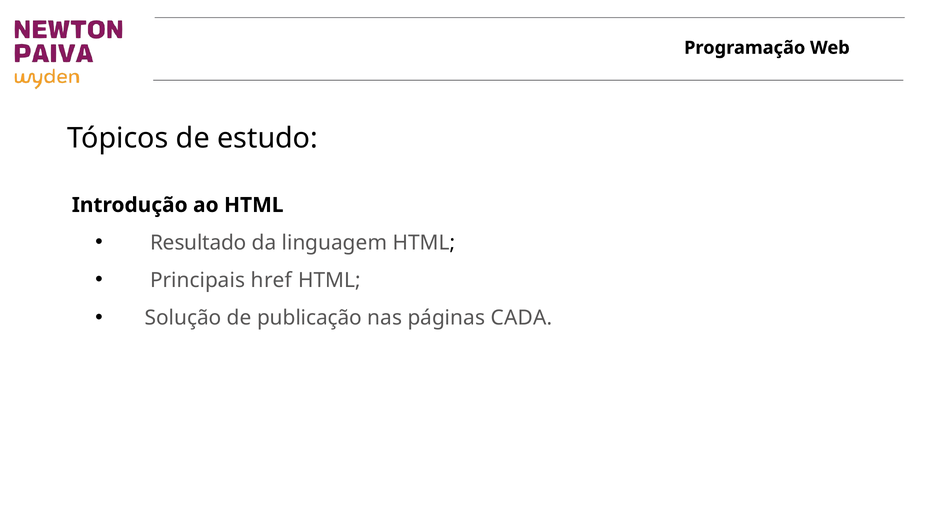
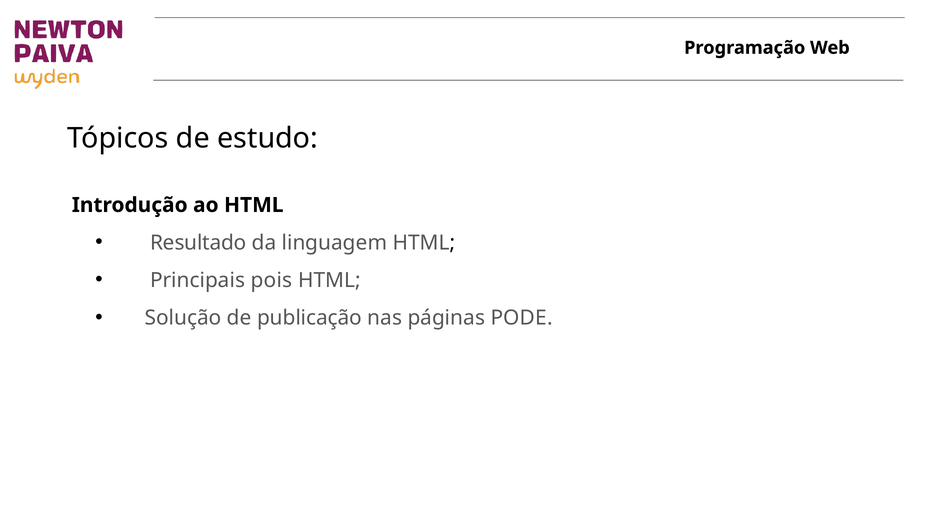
href: href -> pois
CADA: CADA -> PODE
